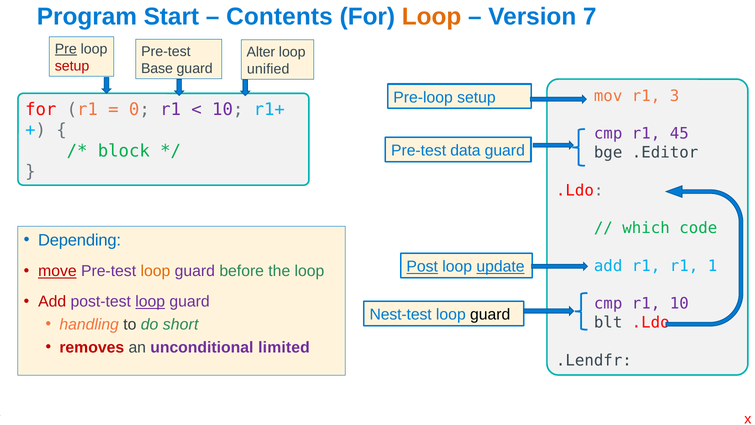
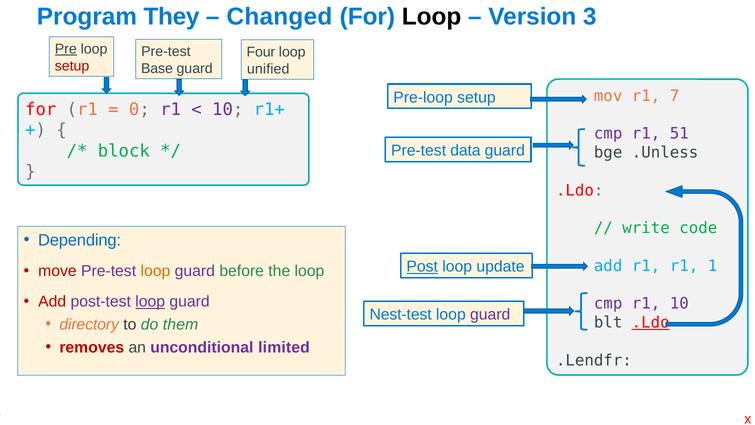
Start: Start -> They
Contents: Contents -> Changed
Loop at (432, 17) colour: orange -> black
7: 7 -> 3
Alter: Alter -> Four
3: 3 -> 7
45: 45 -> 51
.Editor: .Editor -> .Unless
which: which -> write
update underline: present -> none
move underline: present -> none
guard at (490, 314) colour: black -> purple
.Ldo at (651, 322) underline: none -> present
handling: handling -> directory
short: short -> them
